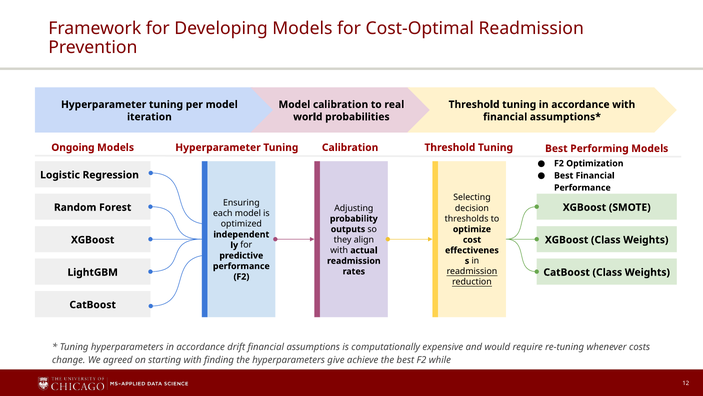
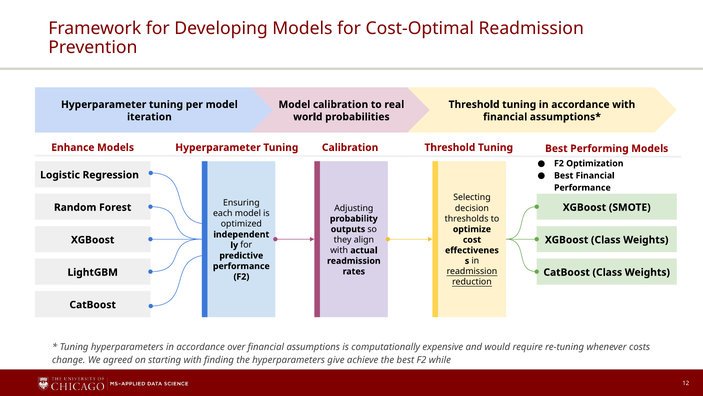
Ongoing: Ongoing -> Enhance
drift: drift -> over
